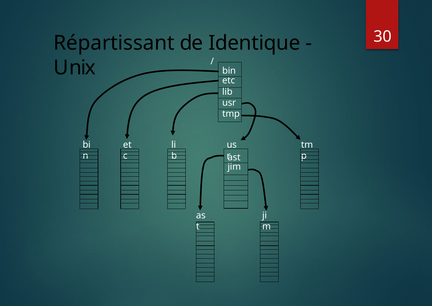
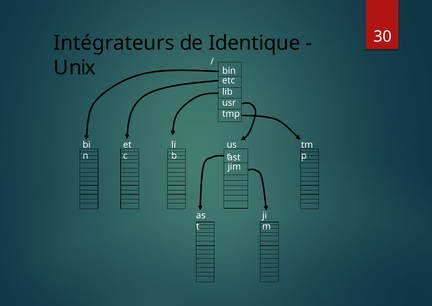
Répartissant: Répartissant -> Intégrateurs
